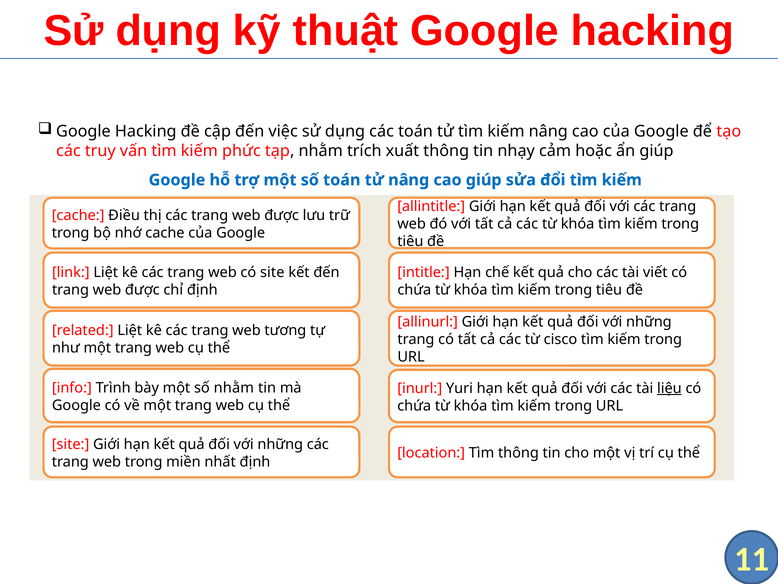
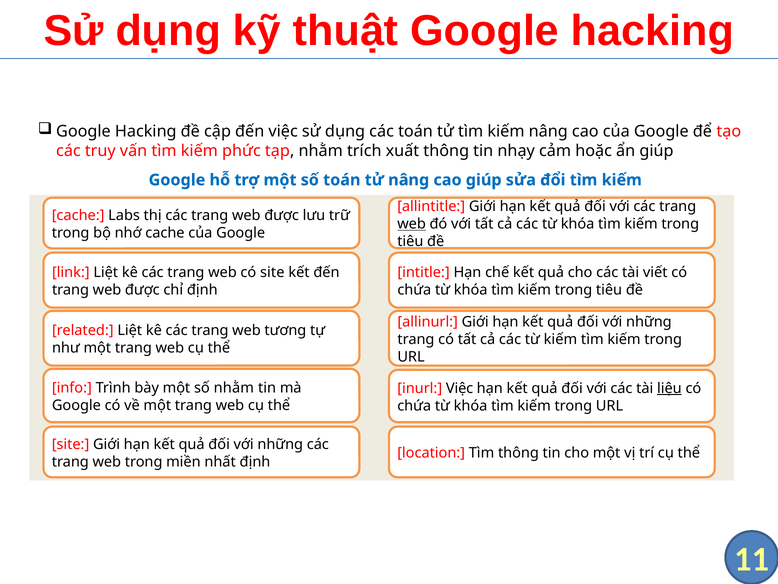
Điều: Điều -> Labs
web at (412, 224) underline: none -> present
từ cisco: cisco -> kiếm
inurl Yuri: Yuri -> Việc
